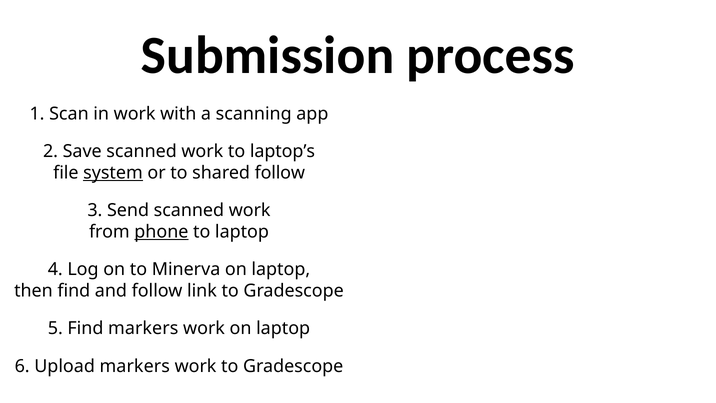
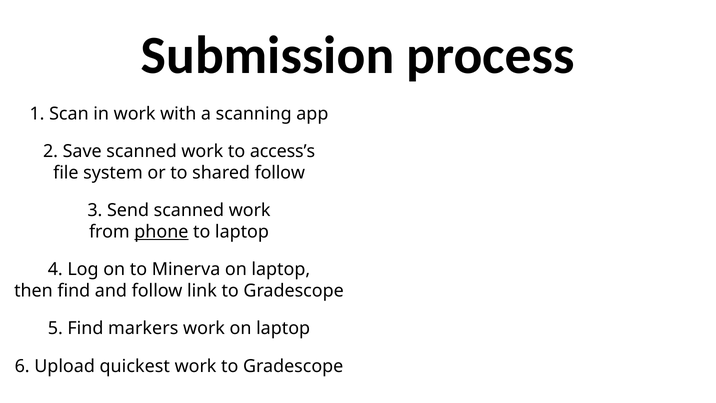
laptop’s: laptop’s -> access’s
system underline: present -> none
Upload markers: markers -> quickest
